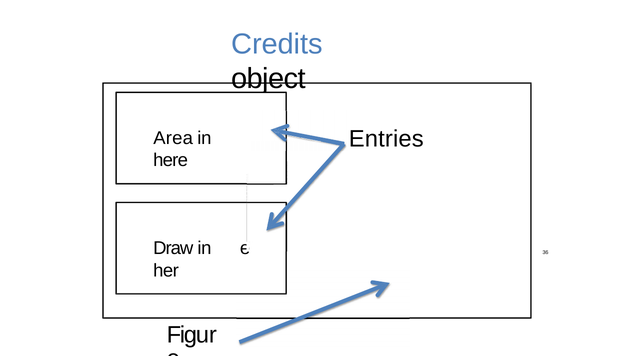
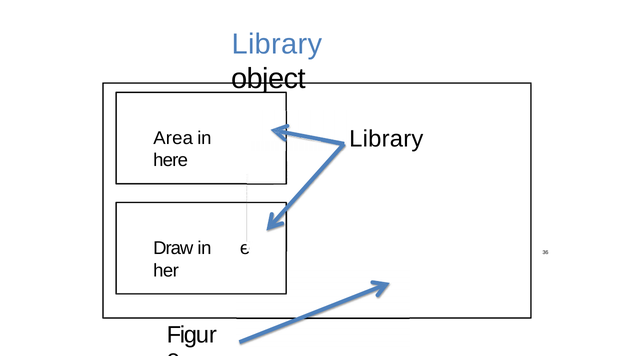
Credits at (277, 44): Credits -> Library
Entries at (386, 139): Entries -> Library
